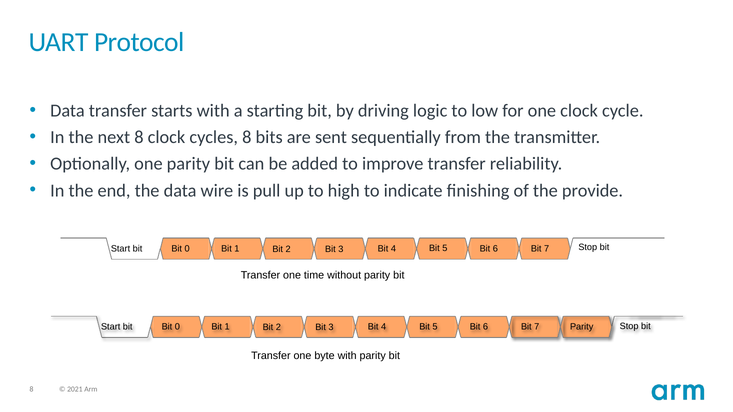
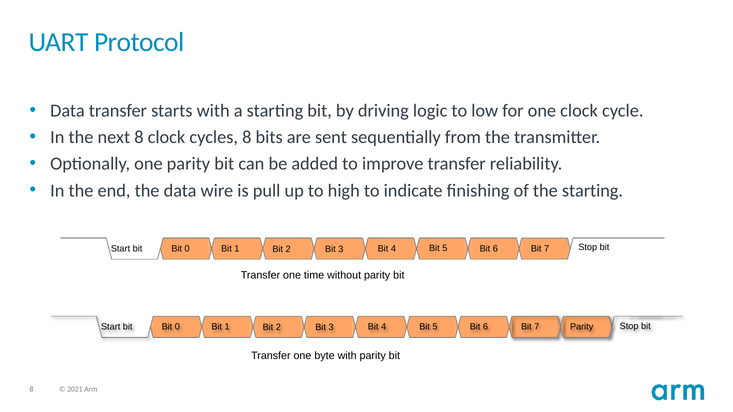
the provide: provide -> starting
